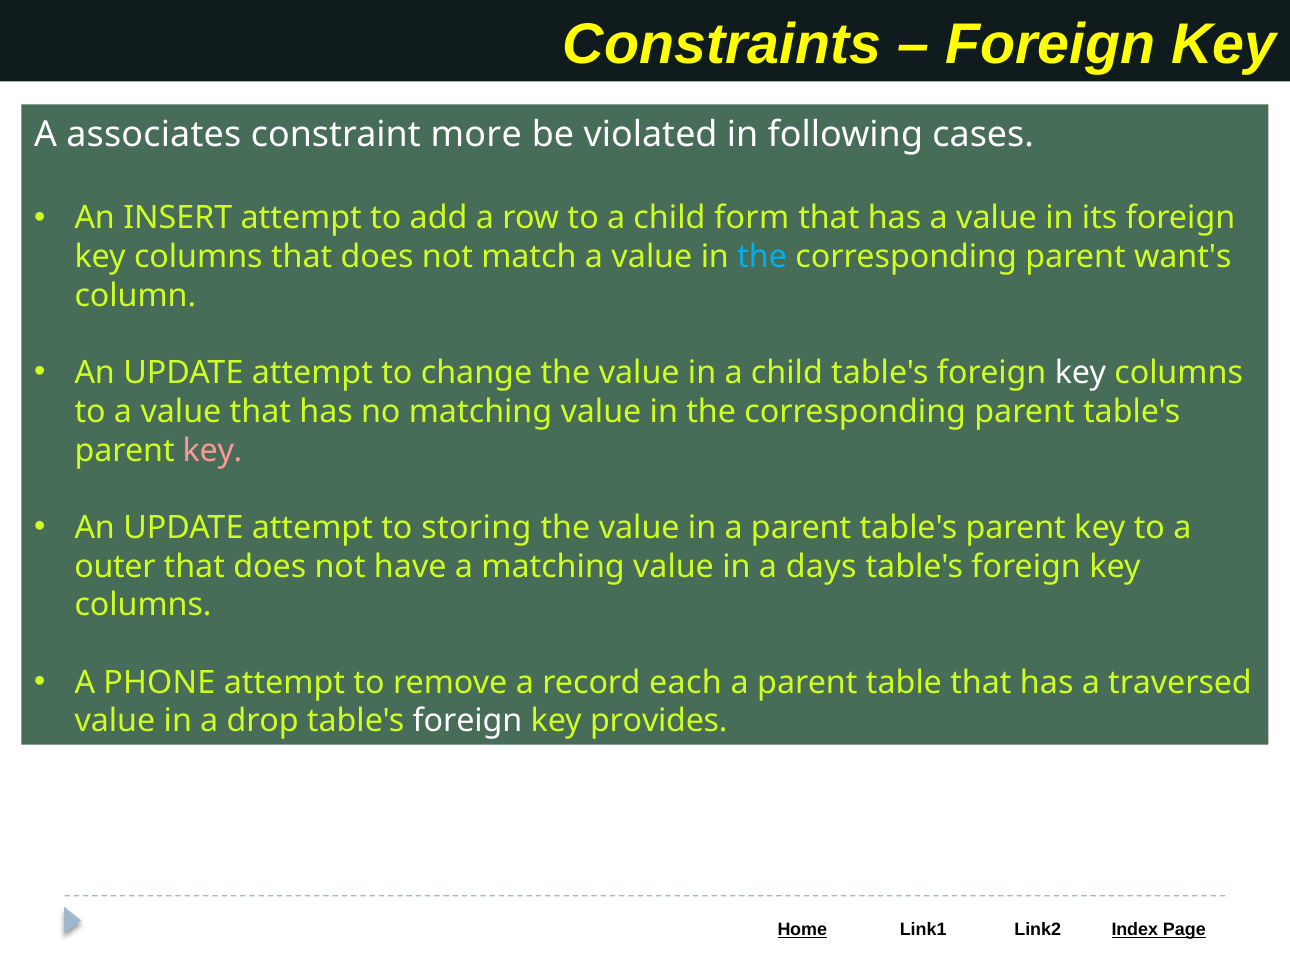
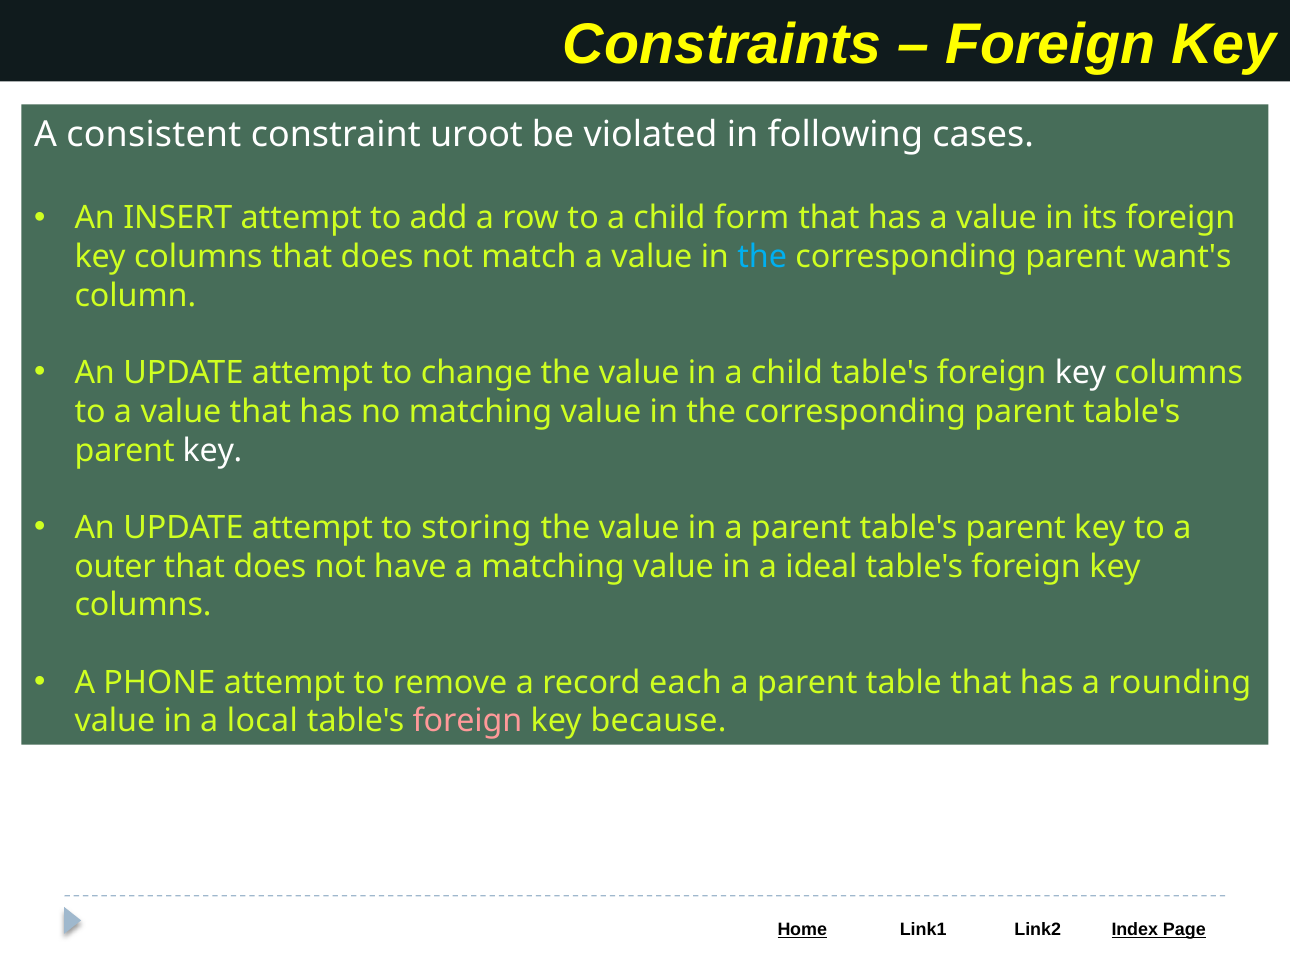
associates: associates -> consistent
more: more -> uroot
key at (213, 451) colour: pink -> white
days: days -> ideal
traversed: traversed -> rounding
drop: drop -> local
foreign at (467, 722) colour: white -> pink
provides: provides -> because
